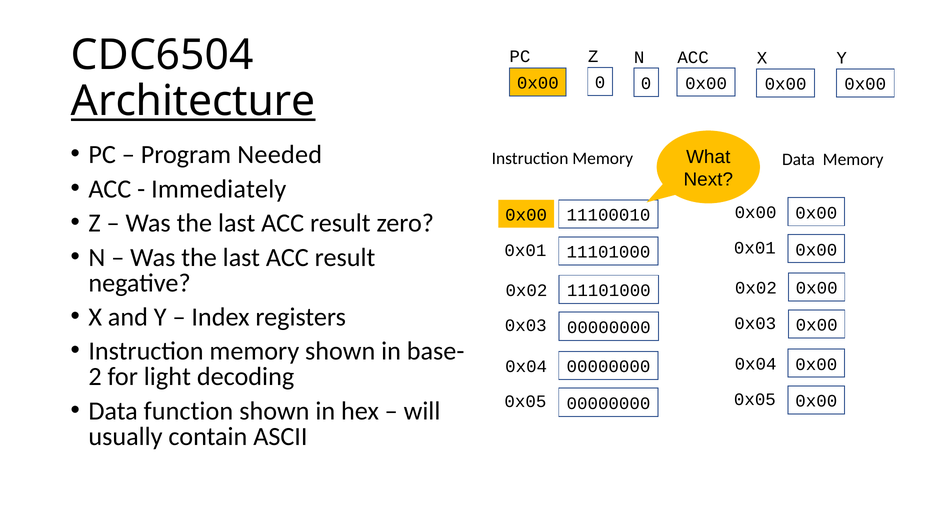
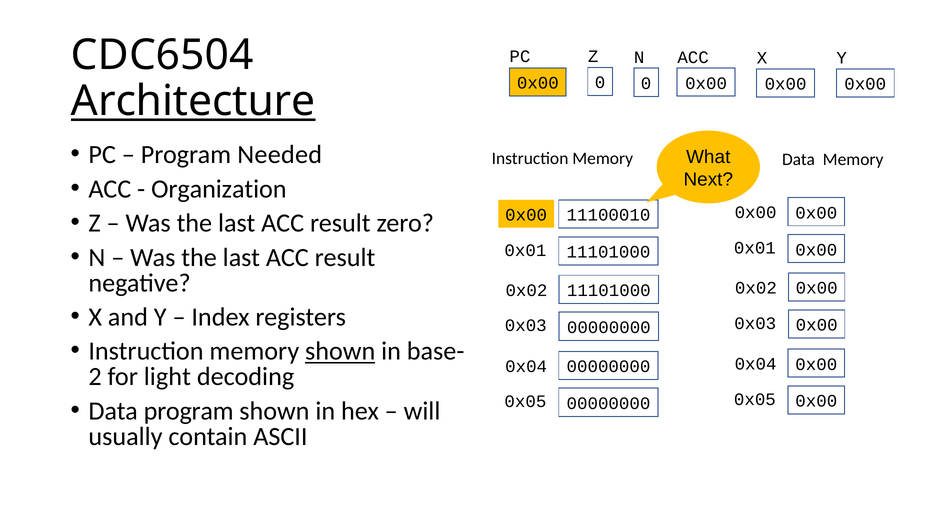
Immediately: Immediately -> Organization
shown at (340, 351) underline: none -> present
Data function: function -> program
